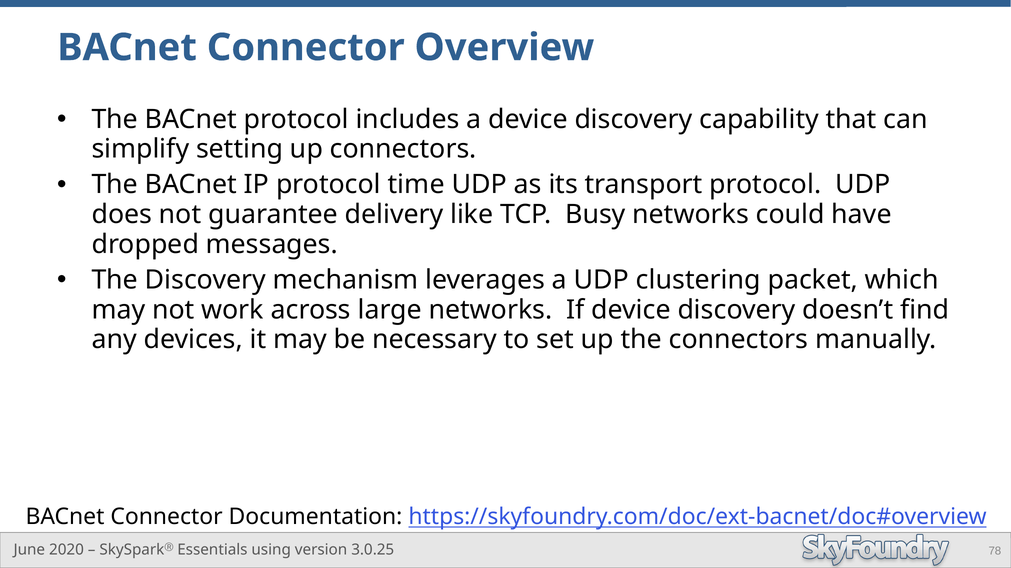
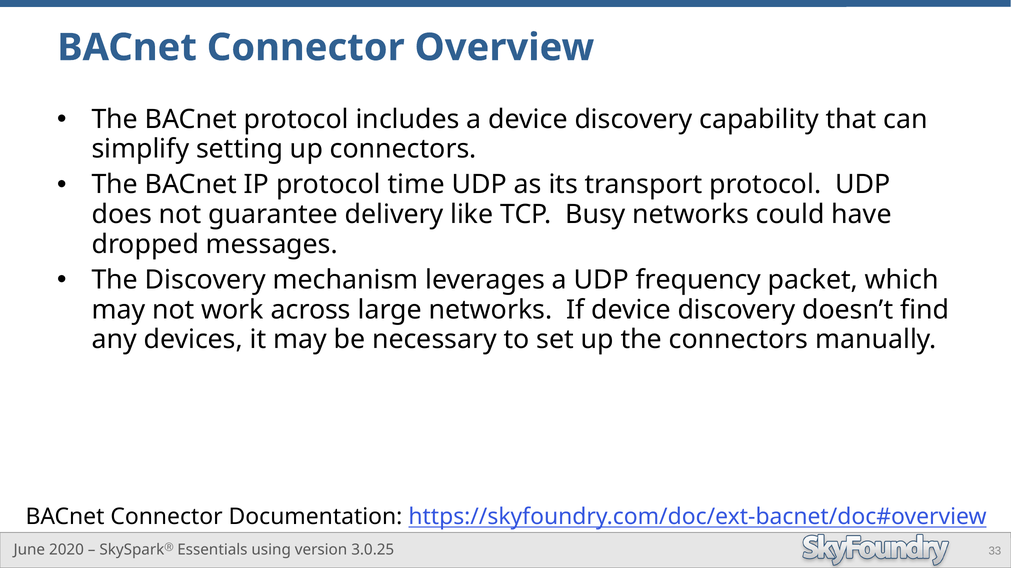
clustering: clustering -> frequency
78: 78 -> 33
